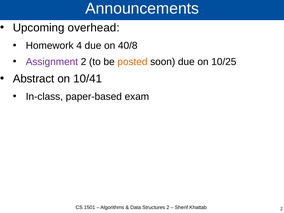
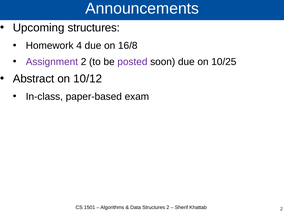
Upcoming overhead: overhead -> structures
40/8: 40/8 -> 16/8
posted colour: orange -> purple
10/41: 10/41 -> 10/12
